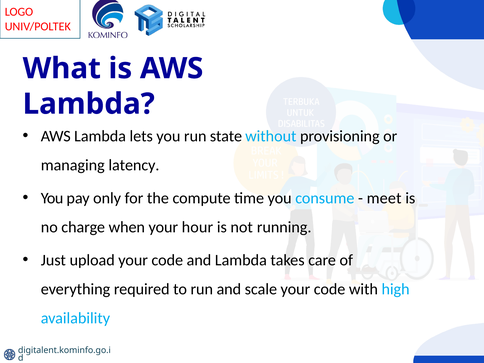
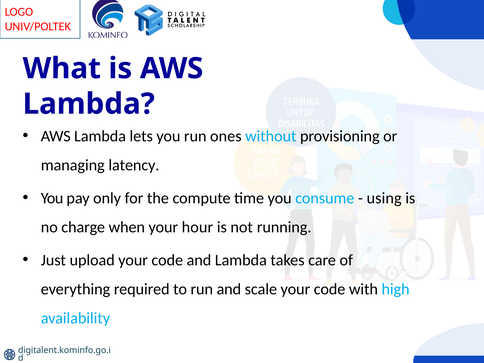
state: state -> ones
meet: meet -> using
